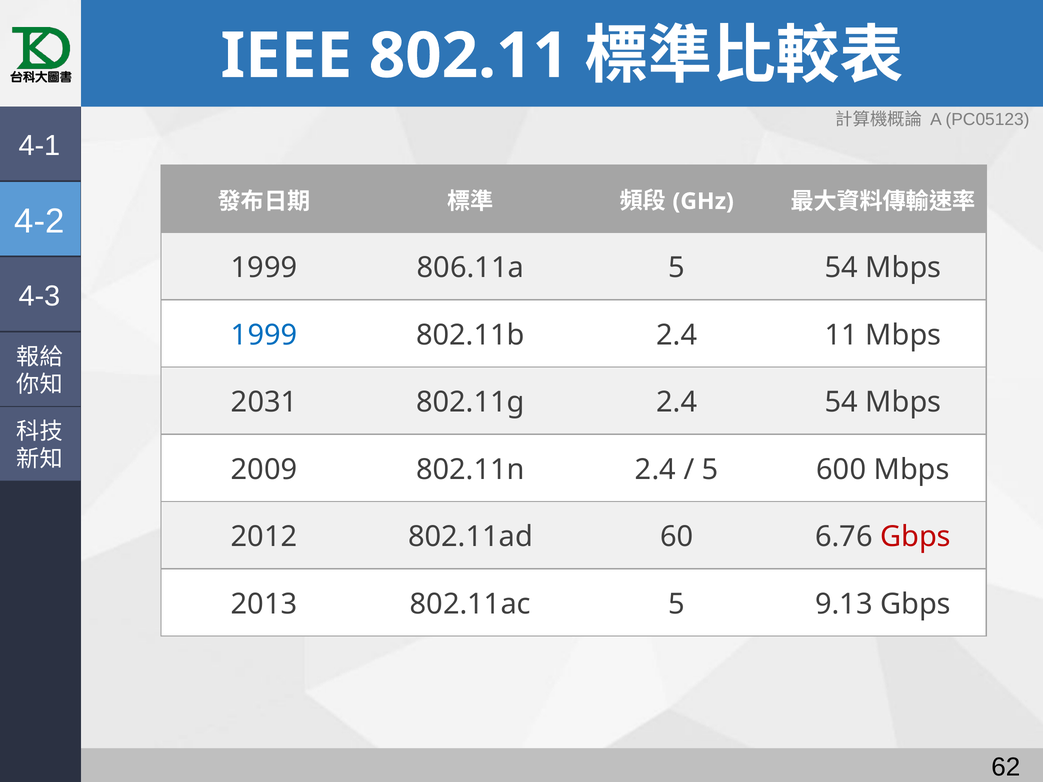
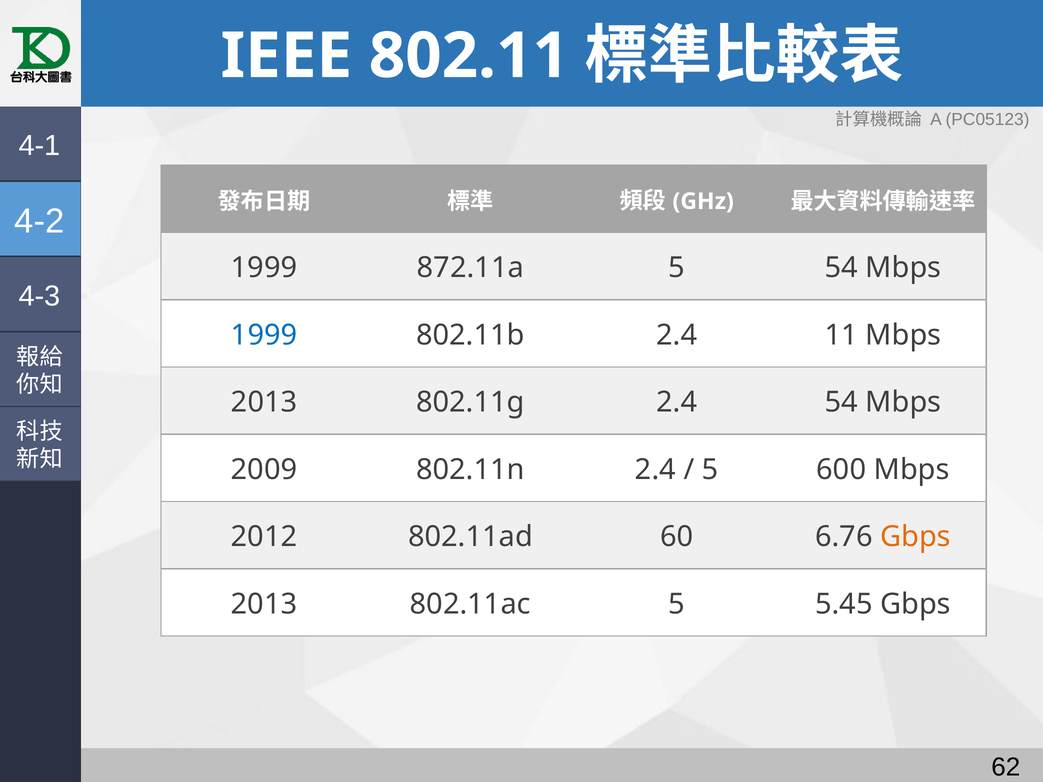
806.11a: 806.11a -> 872.11a
2031 at (264, 403): 2031 -> 2013
Gbps at (915, 537) colour: red -> orange
9.13: 9.13 -> 5.45
